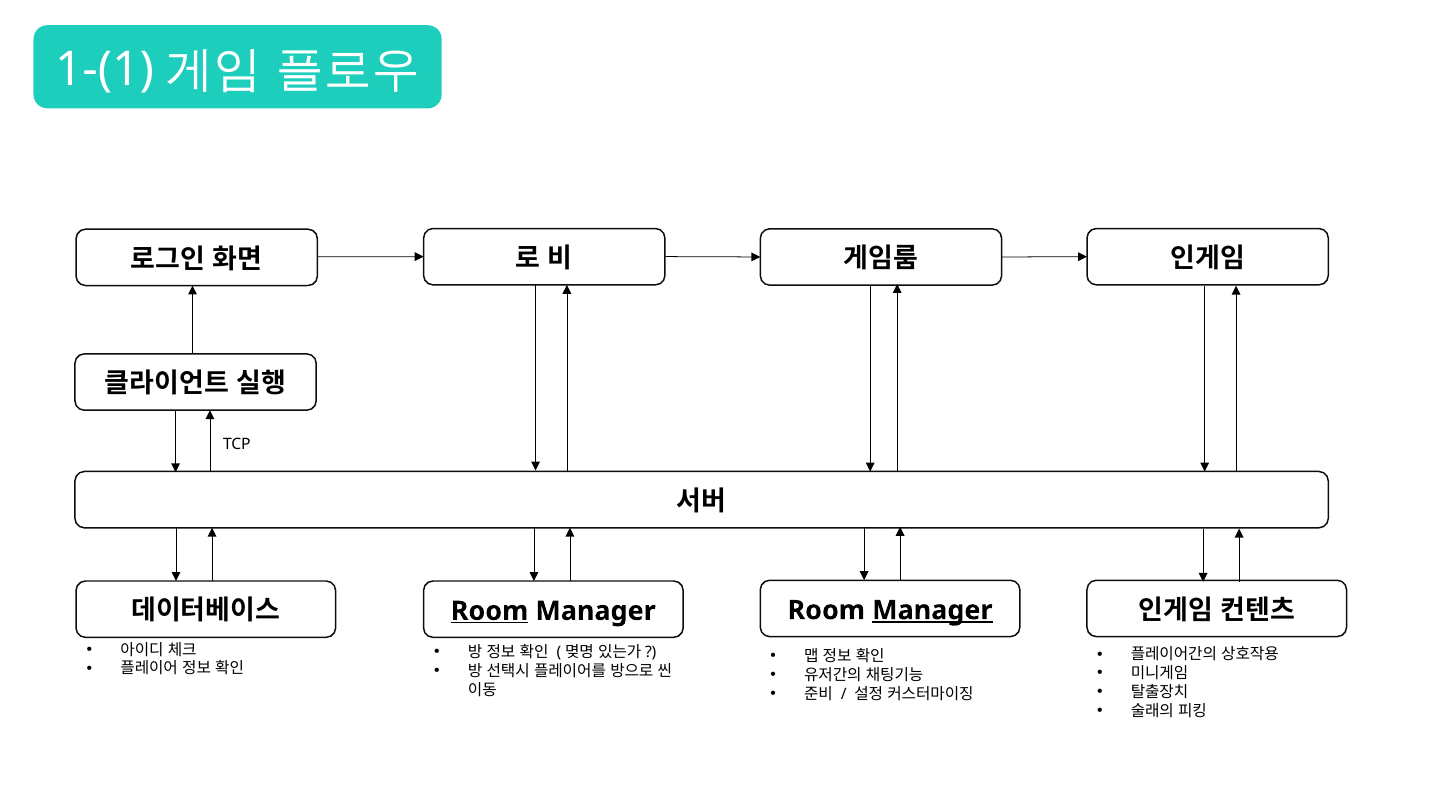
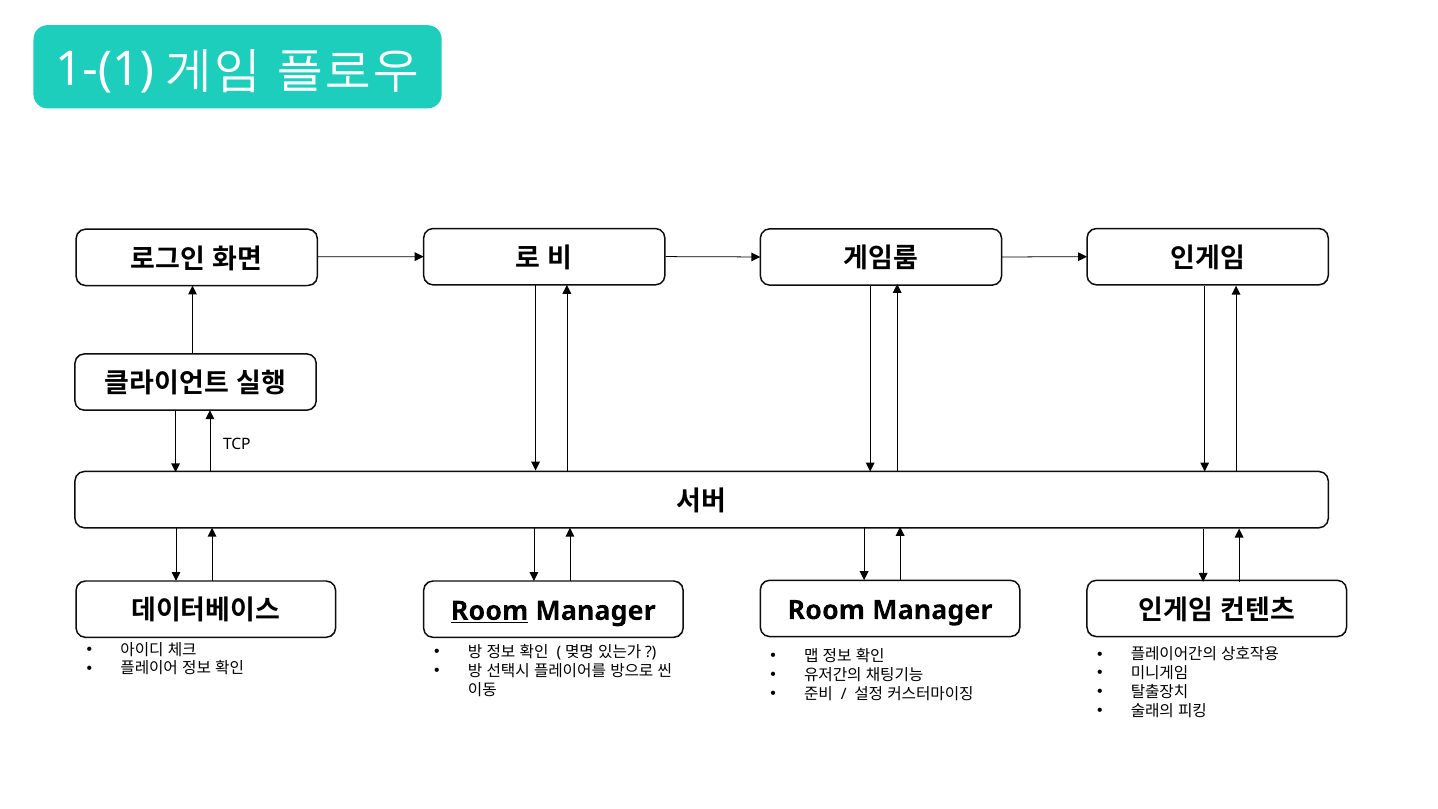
Manager at (932, 610) underline: present -> none
